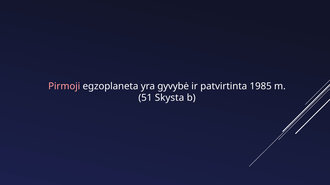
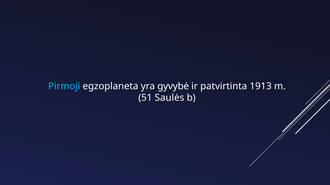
Pirmoji colour: pink -> light blue
1985: 1985 -> 1913
Skysta: Skysta -> Saulės
